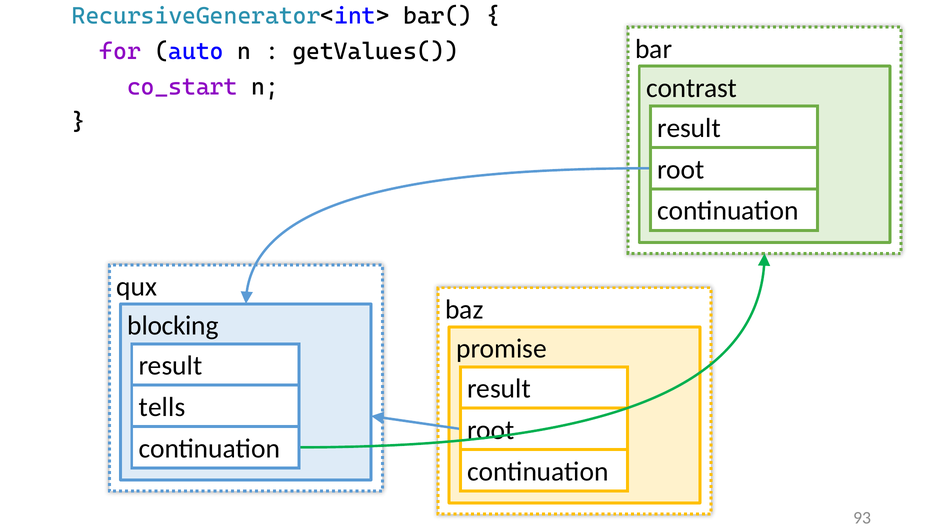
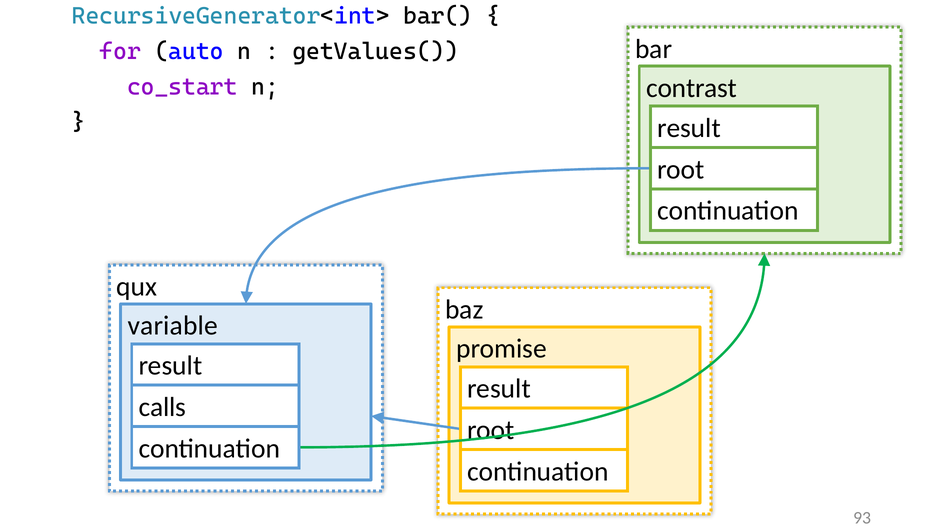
blocking: blocking -> variable
tells: tells -> calls
